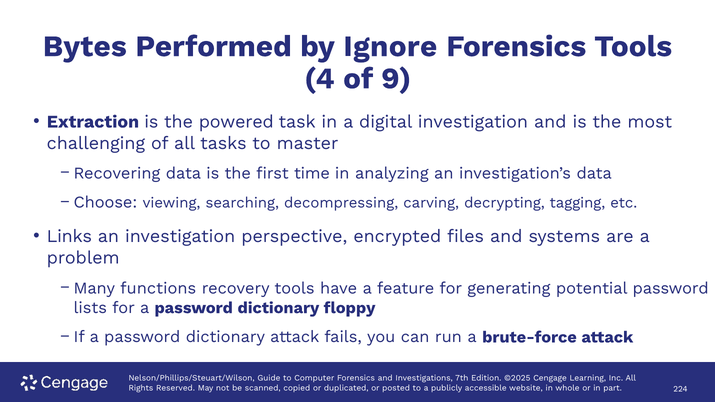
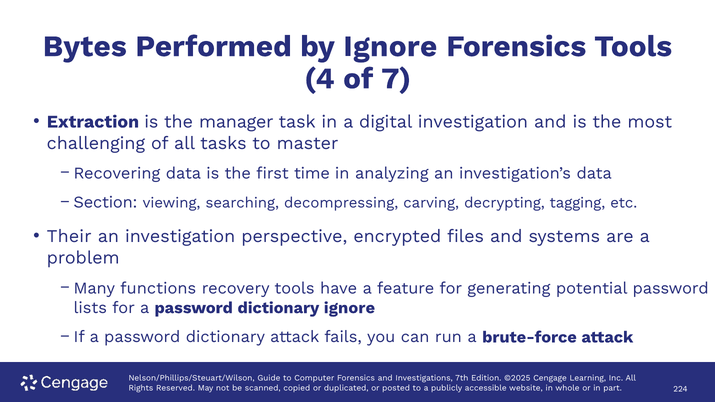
9: 9 -> 7
powered: powered -> manager
Choose: Choose -> Section
Links: Links -> Their
dictionary floppy: floppy -> ignore
